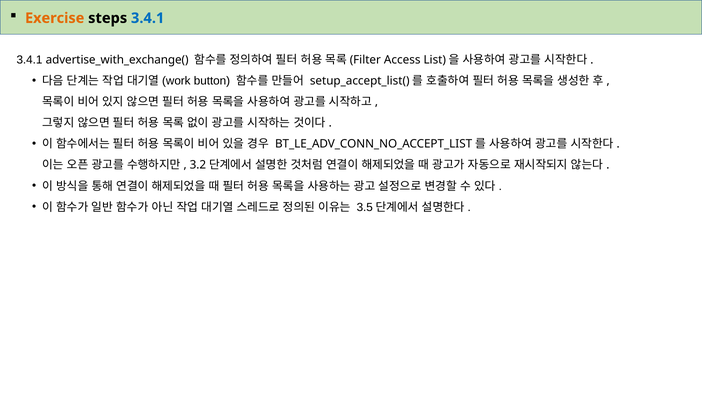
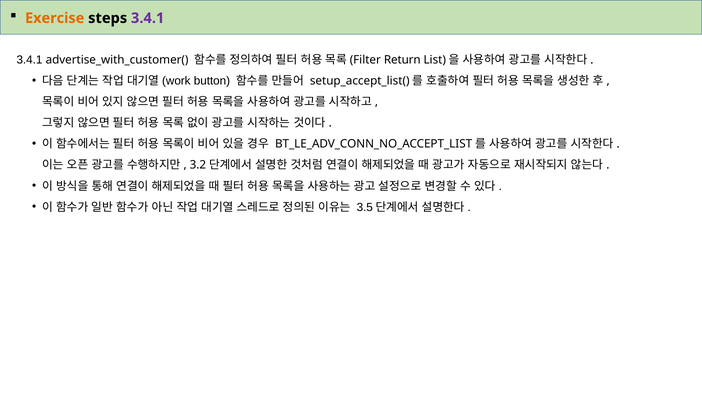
3.4.1 at (148, 18) colour: blue -> purple
advertise_with_exchange(: advertise_with_exchange( -> advertise_with_customer(
Access: Access -> Return
